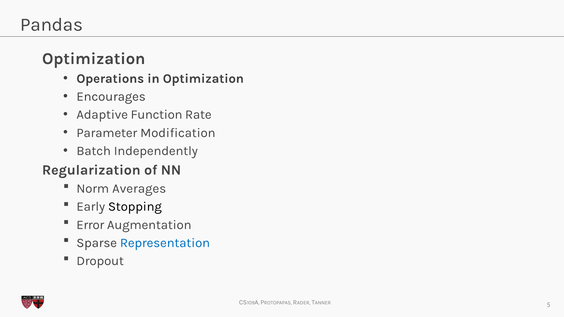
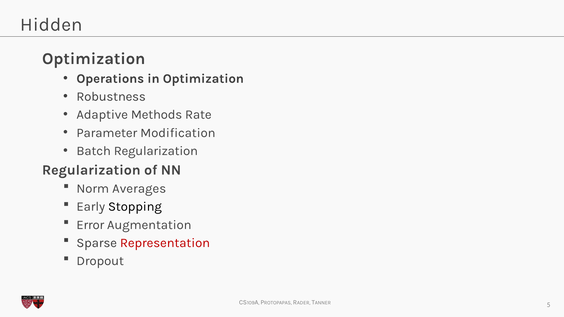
Pandas: Pandas -> Hidden
Encourages: Encourages -> Robustness
Function: Function -> Methods
Batch Independently: Independently -> Regularization
Representation colour: blue -> red
